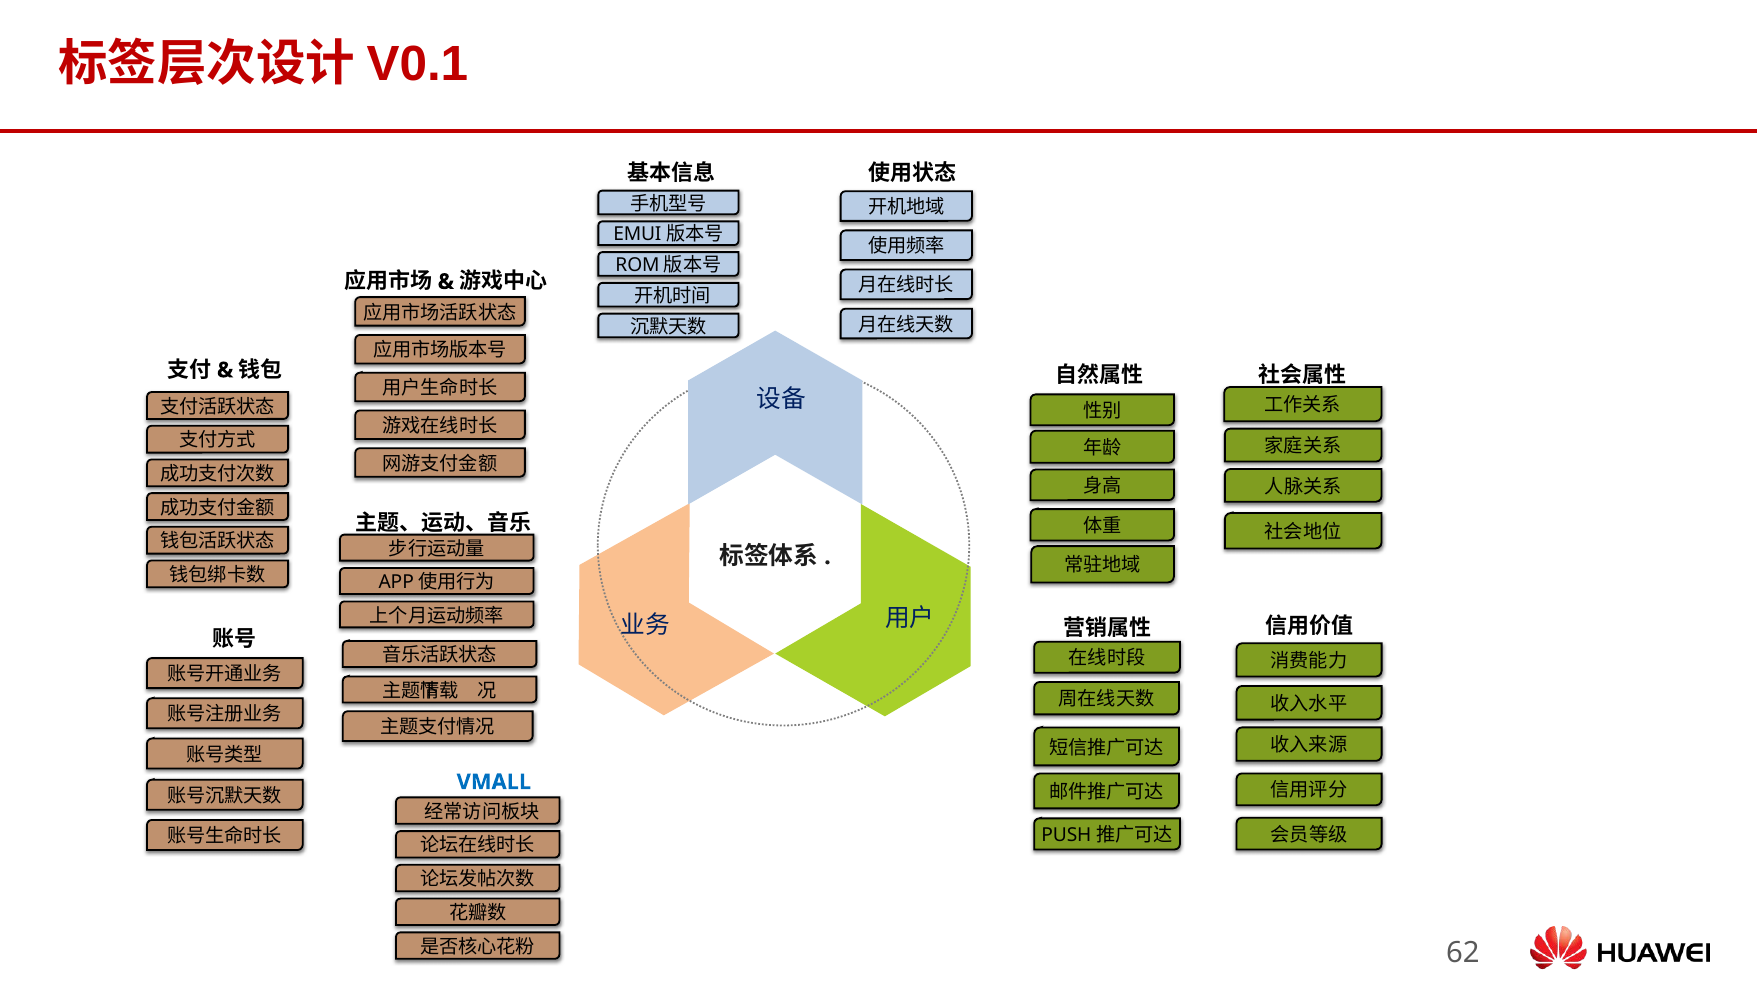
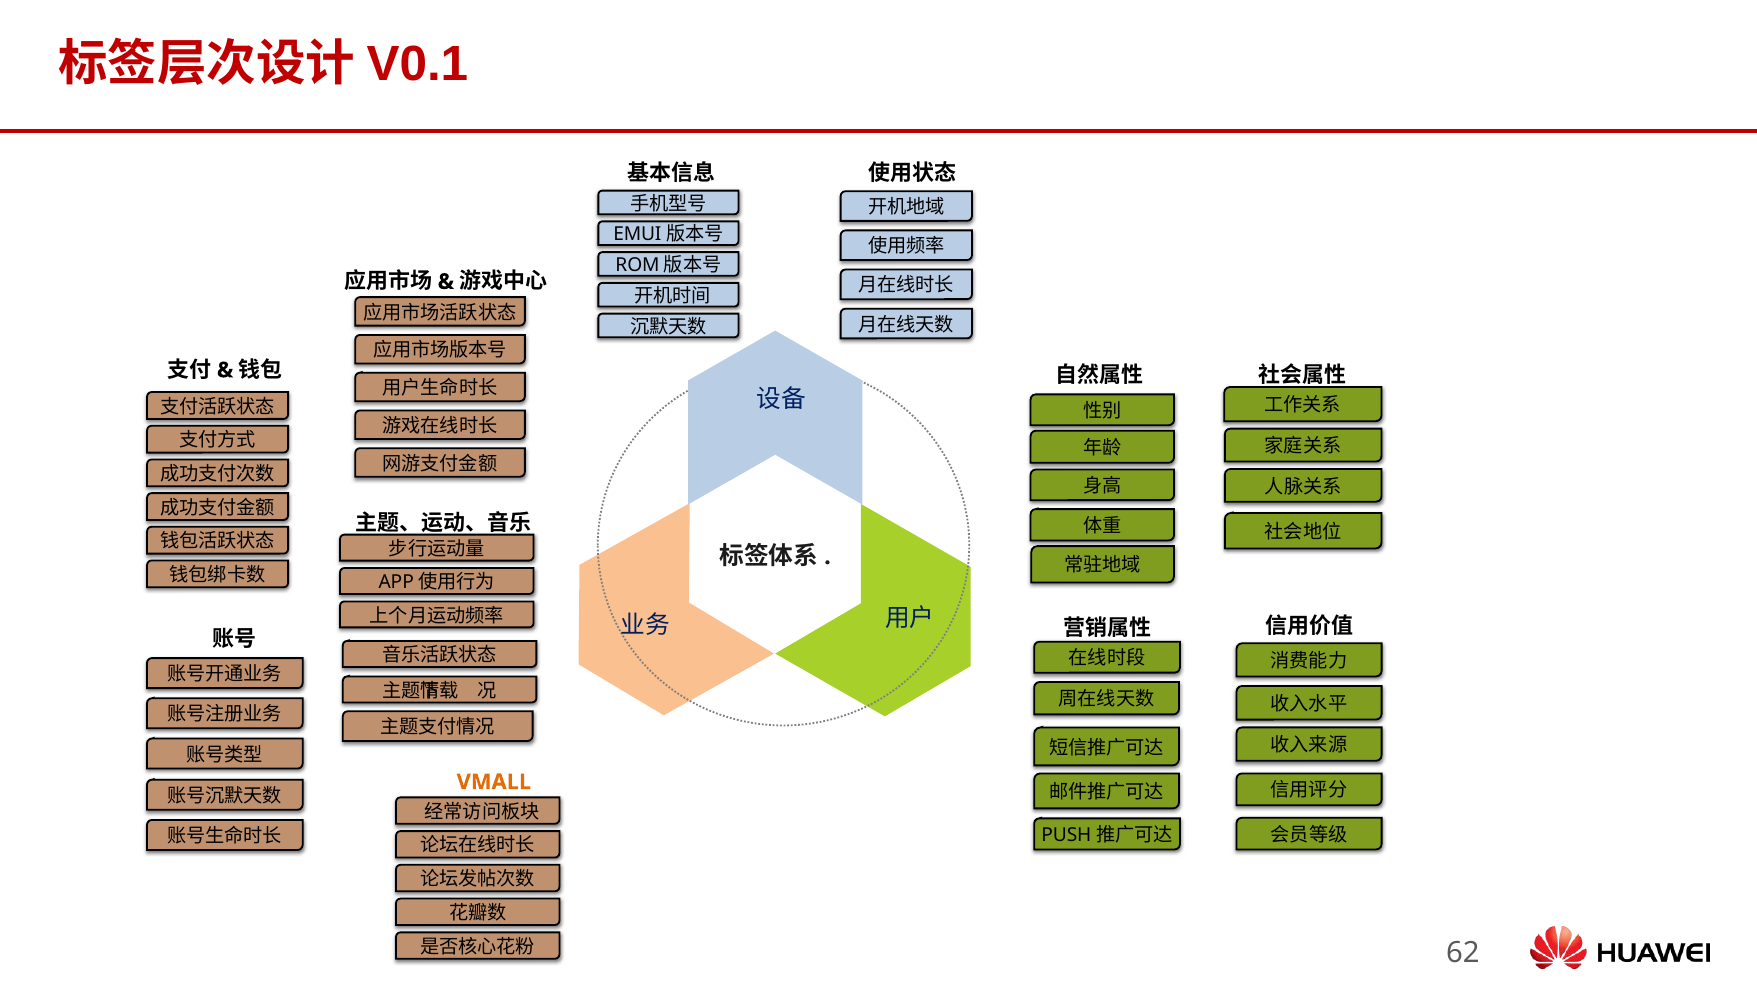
VMALL colour: blue -> orange
